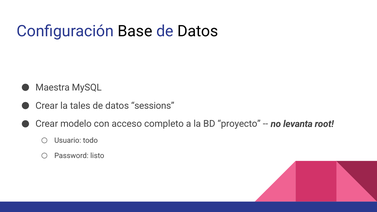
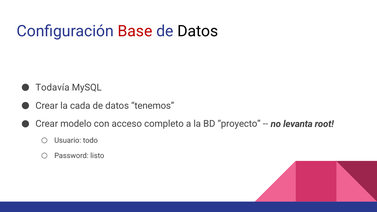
Base colour: black -> red
Maestra: Maestra -> Todavía
tales: tales -> cada
sessions: sessions -> tenemos
